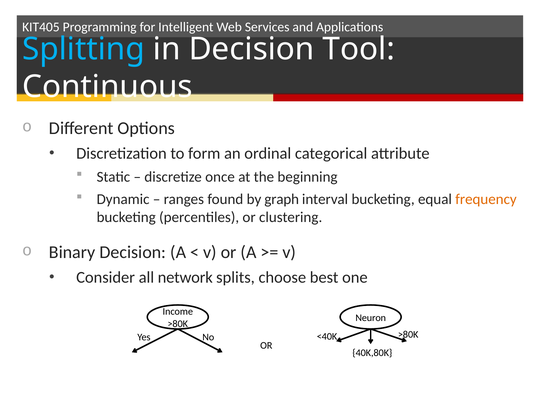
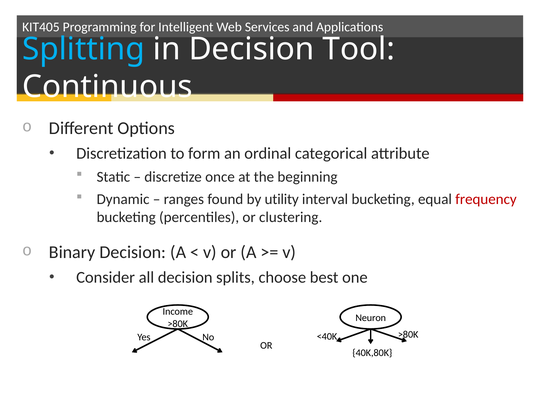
graph: graph -> utility
frequency colour: orange -> red
all network: network -> decision
